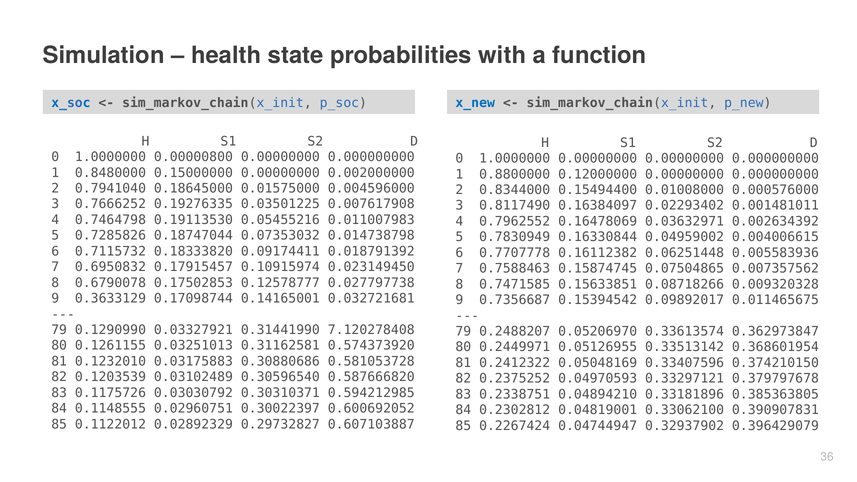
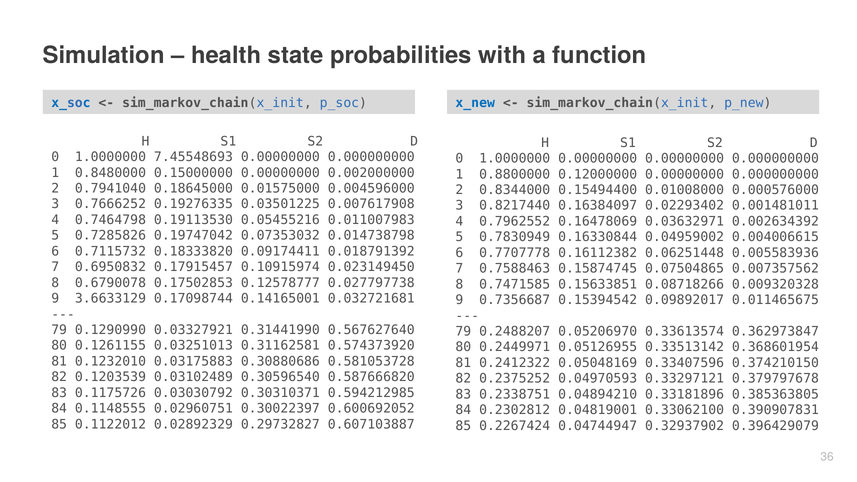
0.00000800: 0.00000800 -> 7.45548693
0.8117490: 0.8117490 -> 0.8217440
0.18747044: 0.18747044 -> 0.19747042
0.3633129: 0.3633129 -> 3.6633129
7.120278408: 7.120278408 -> 0.567627640
